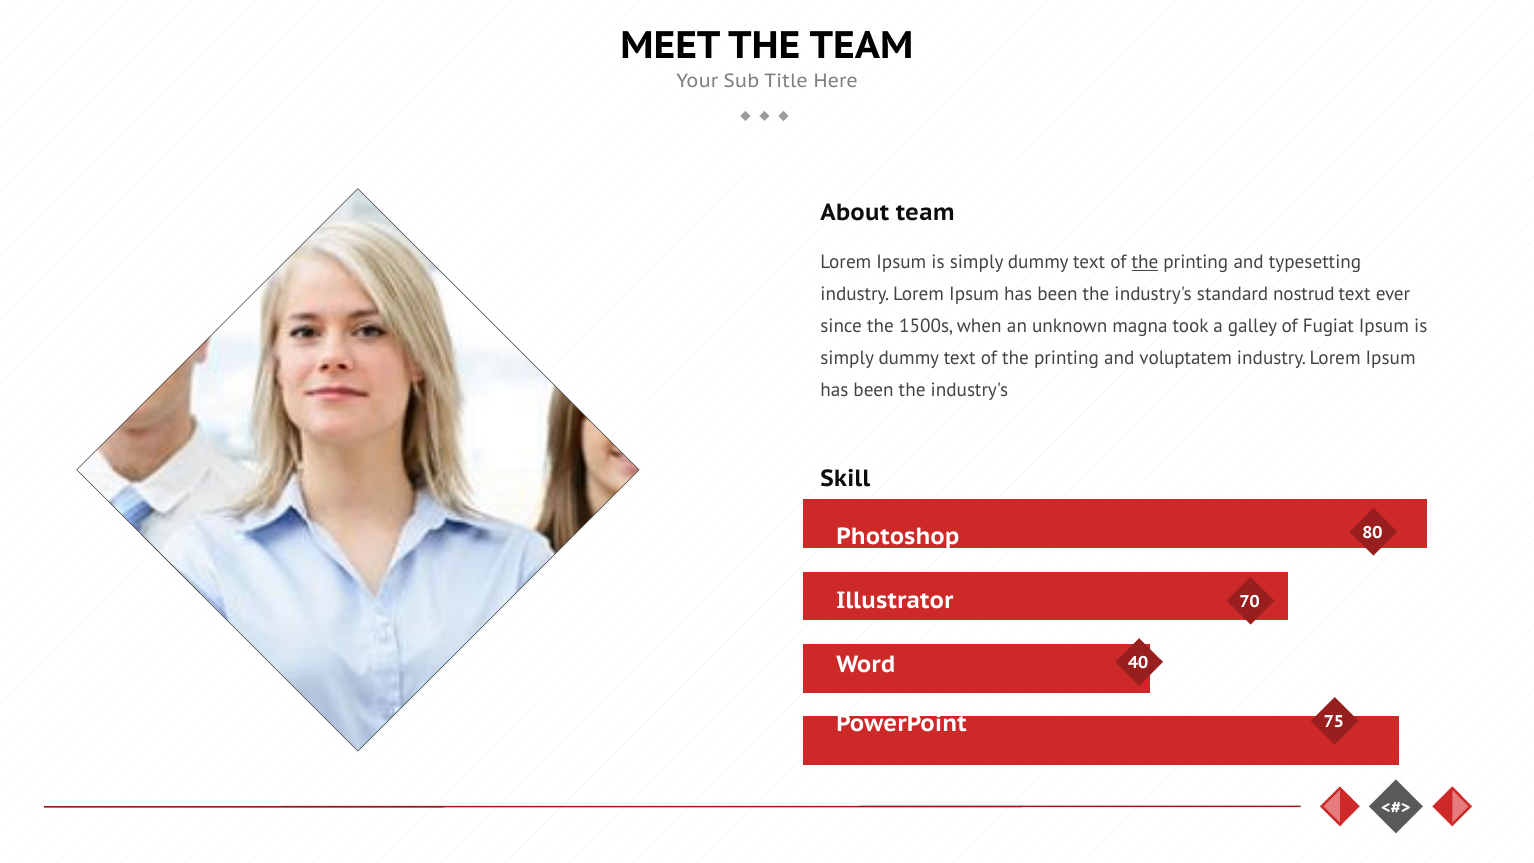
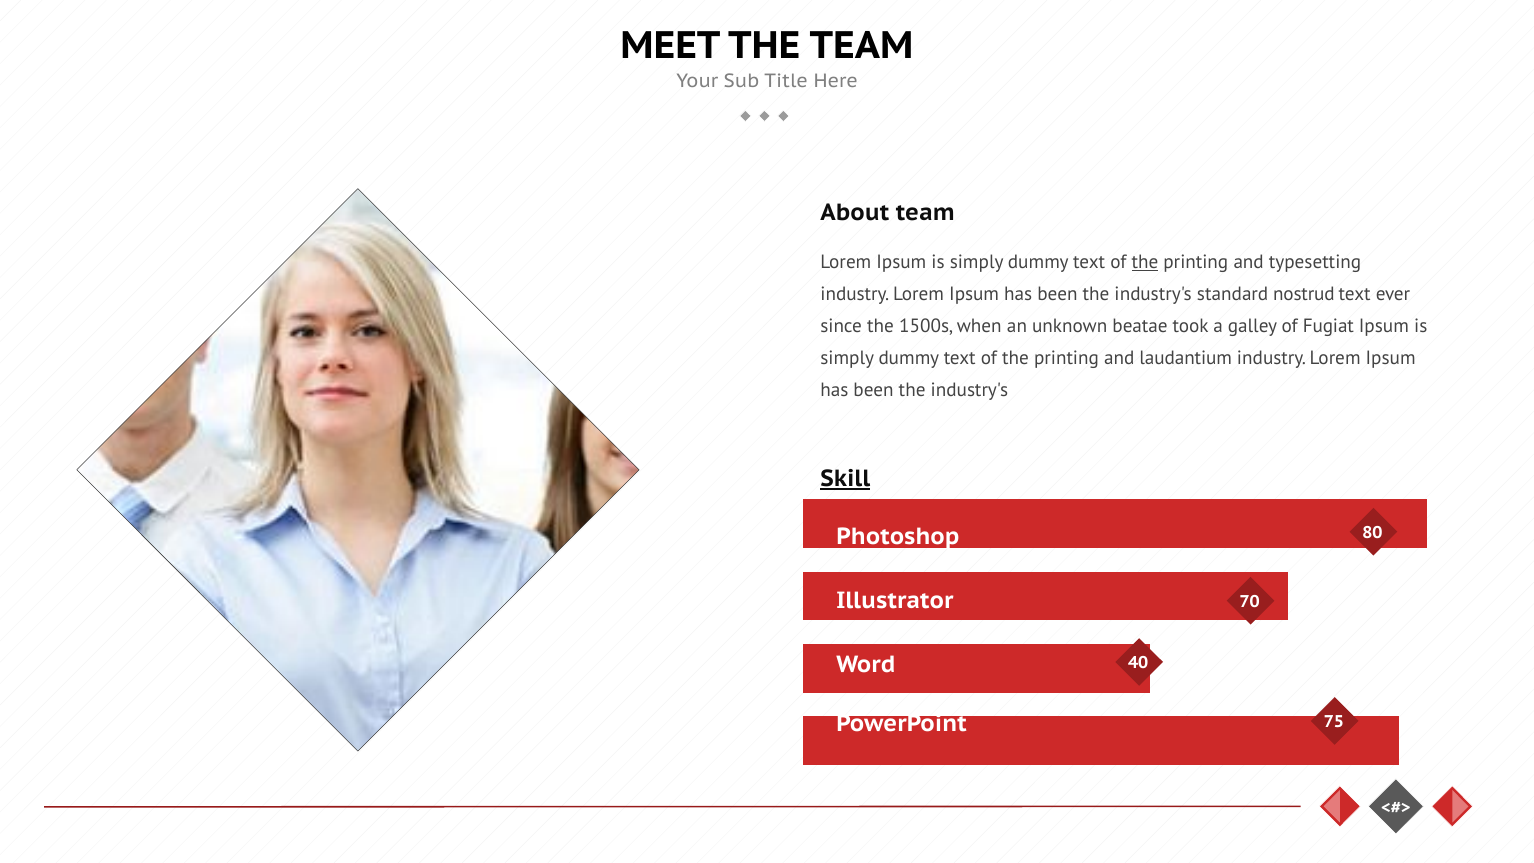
magna: magna -> beatae
voluptatem: voluptatem -> laudantium
Skill underline: none -> present
